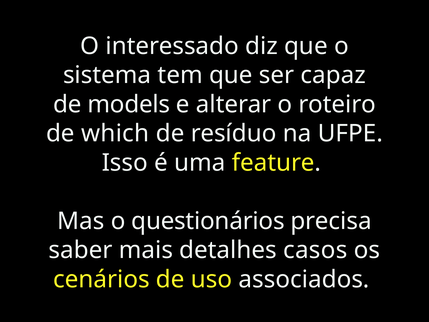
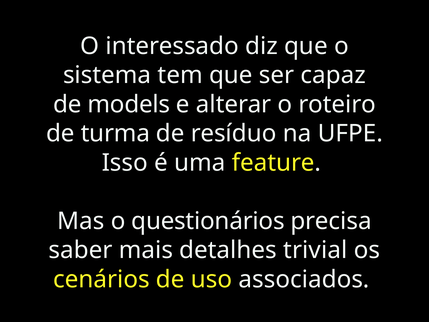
which: which -> turma
casos: casos -> trivial
